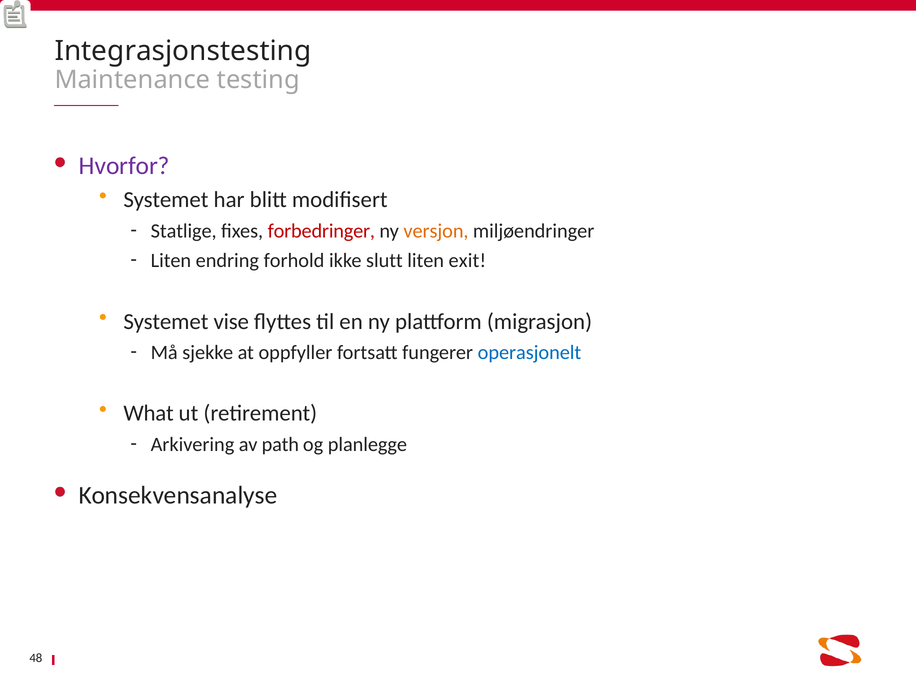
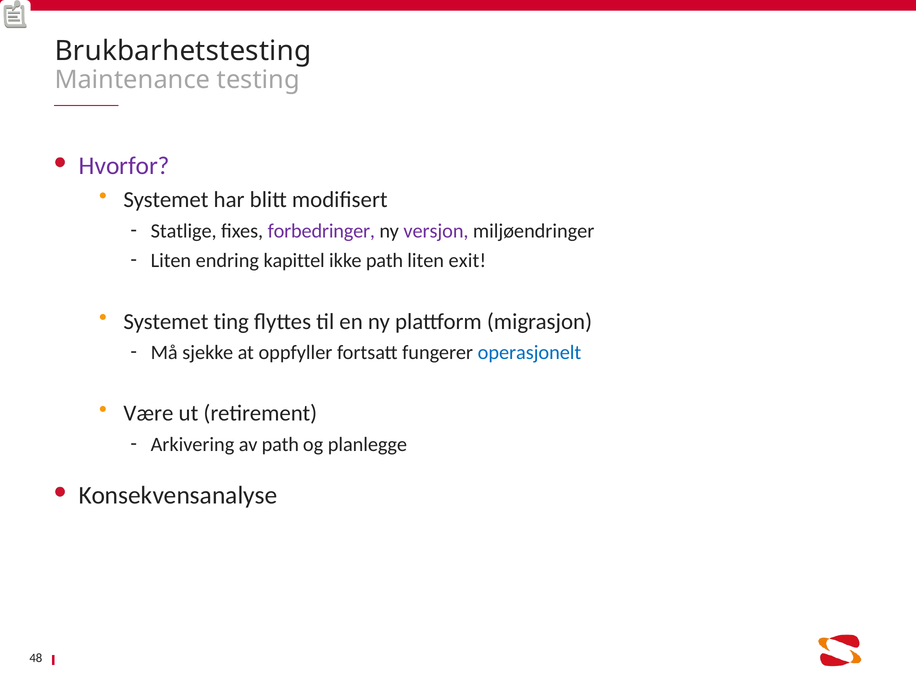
Integrasjonstesting: Integrasjonstesting -> Brukbarhetstesting
forbedringer colour: red -> purple
versjon colour: orange -> purple
forhold: forhold -> kapittel
ikke slutt: slutt -> path
vise: vise -> ting
What: What -> Være
